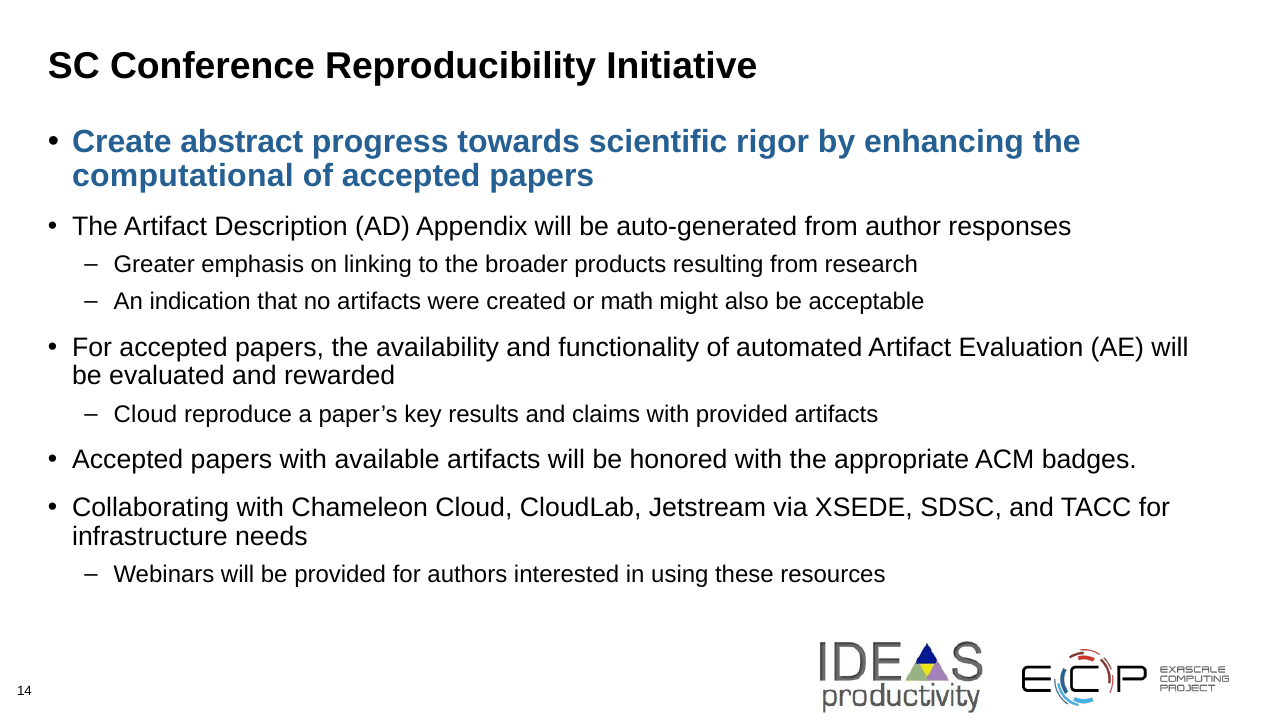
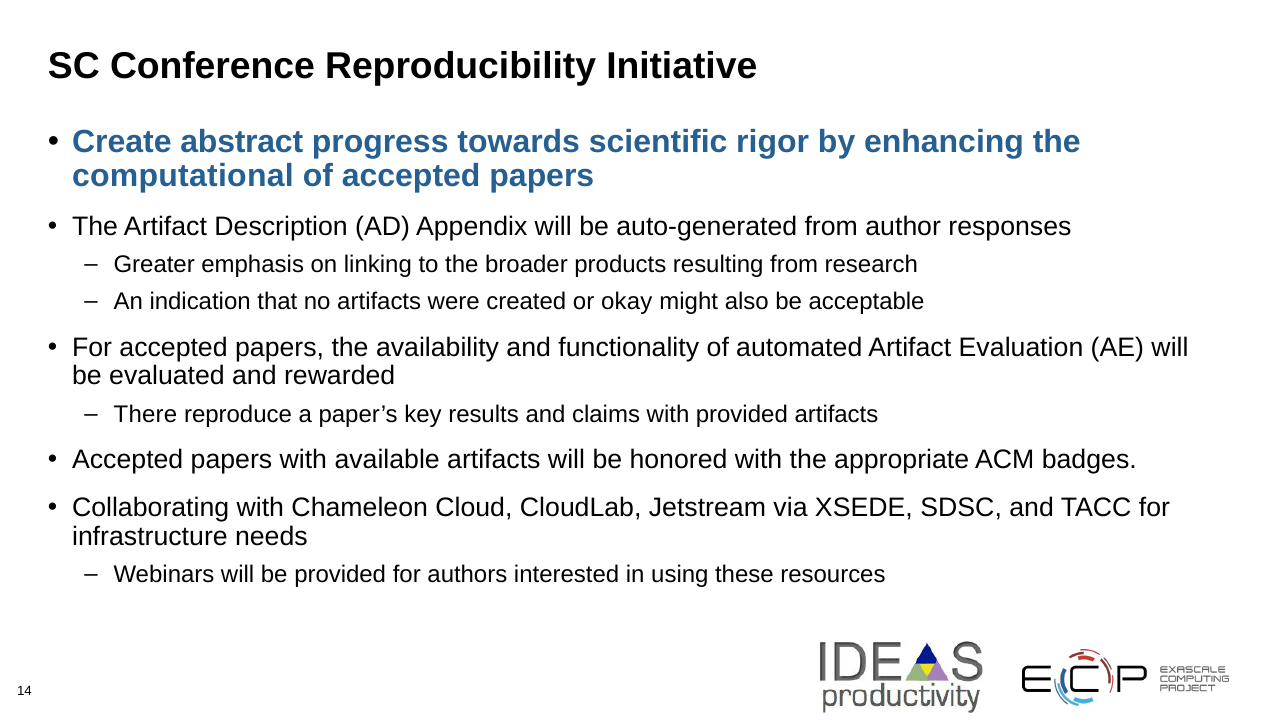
math: math -> okay
Cloud at (145, 414): Cloud -> There
